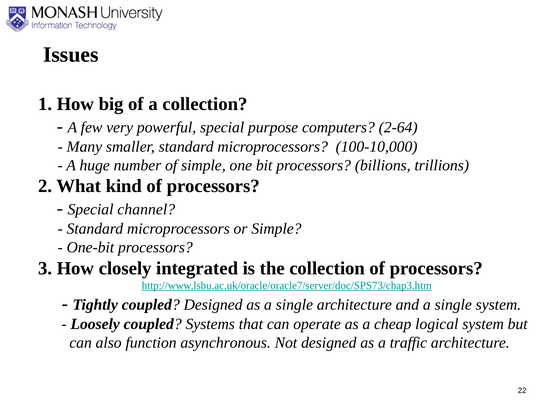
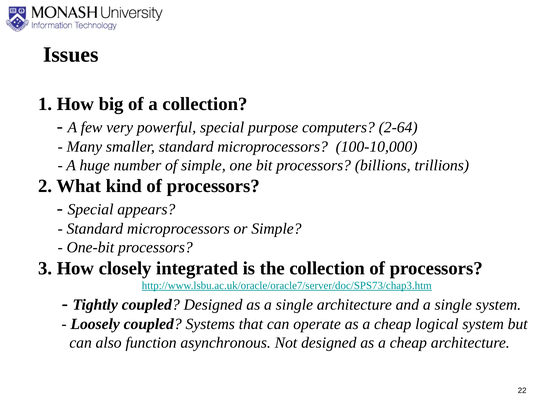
channel: channel -> appears
designed as a traffic: traffic -> cheap
